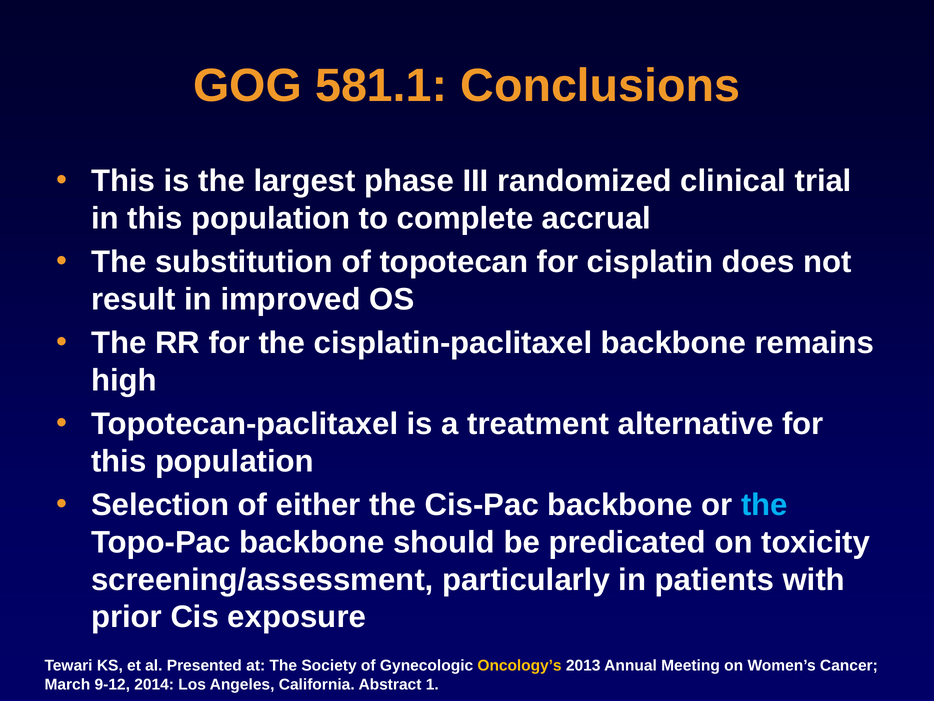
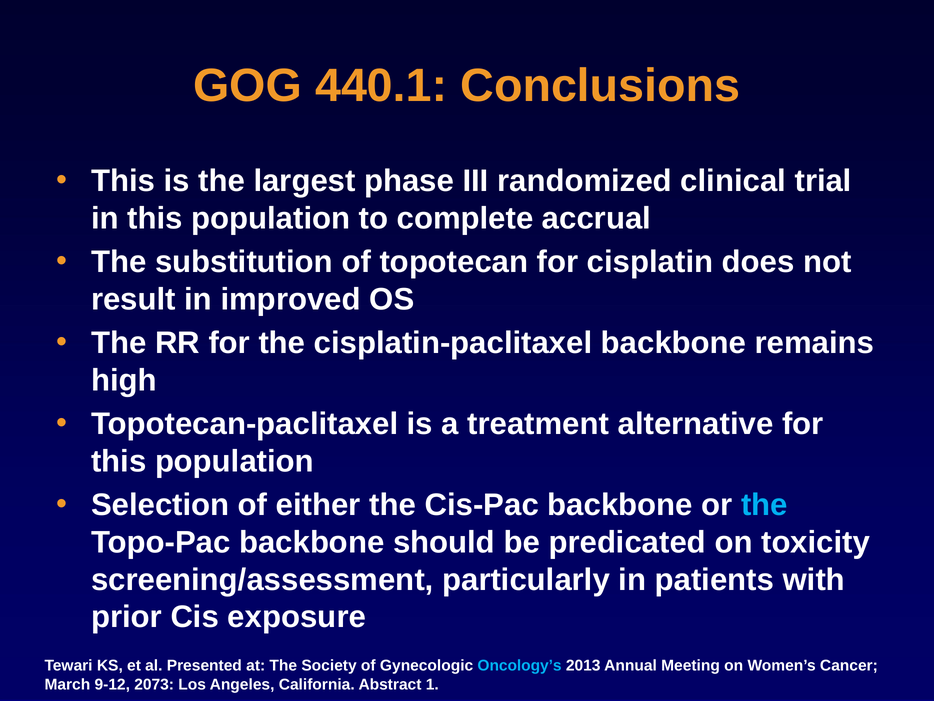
581.1: 581.1 -> 440.1
Oncology’s colour: yellow -> light blue
2014: 2014 -> 2073
